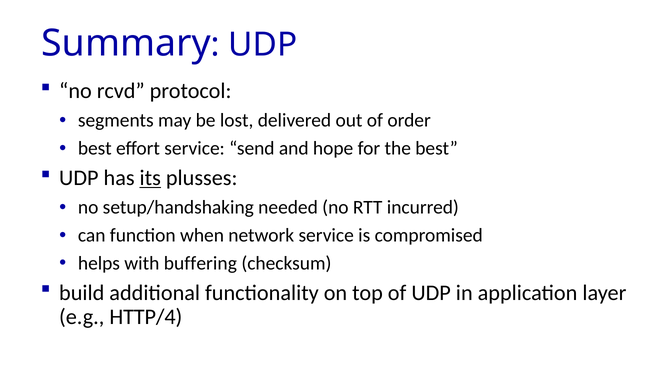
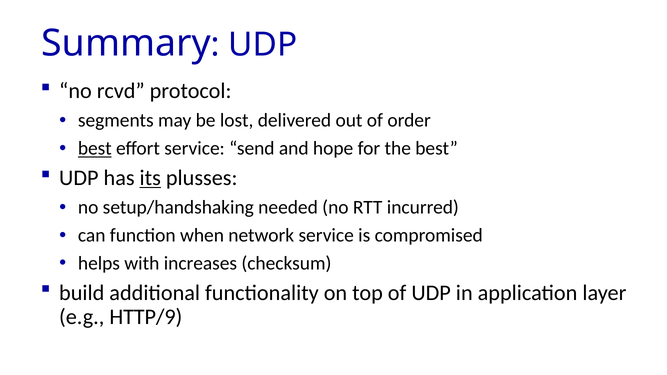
best at (95, 149) underline: none -> present
buffering: buffering -> increases
HTTP/4: HTTP/4 -> HTTP/9
